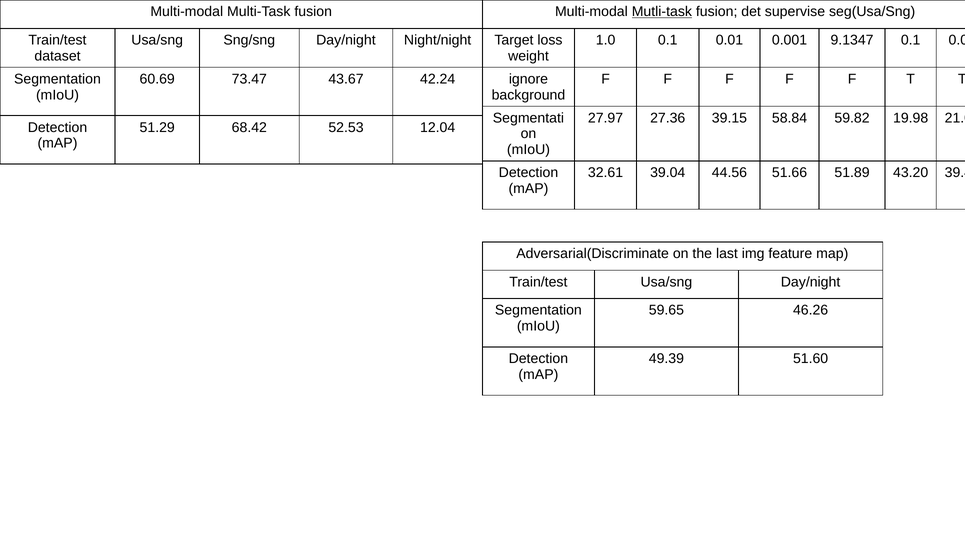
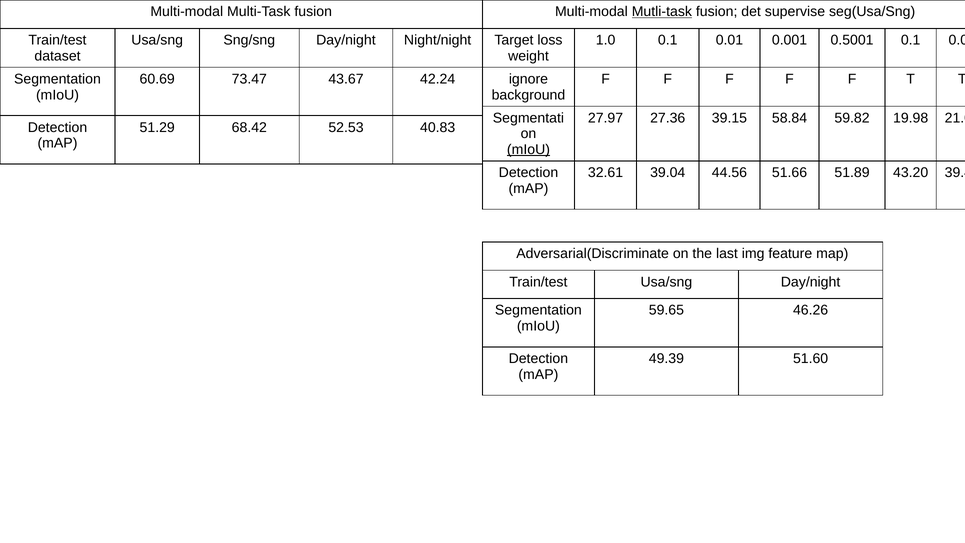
9.1347: 9.1347 -> 0.5001
12.04: 12.04 -> 40.83
mIoU at (528, 150) underline: none -> present
